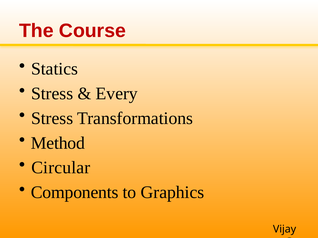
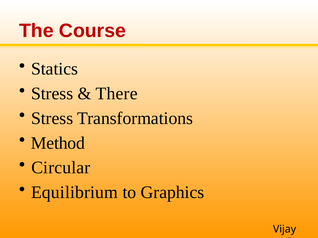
Every: Every -> There
Components: Components -> Equilibrium
